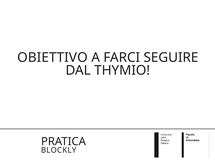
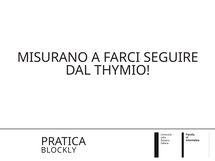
OBIETTIVO: OBIETTIVO -> MISURANO
